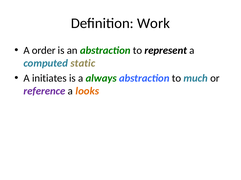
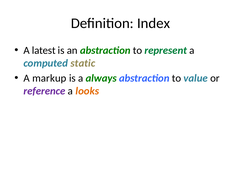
Work: Work -> Index
order: order -> latest
represent colour: black -> green
initiates: initiates -> markup
much: much -> value
